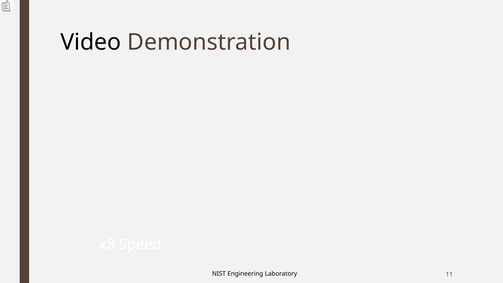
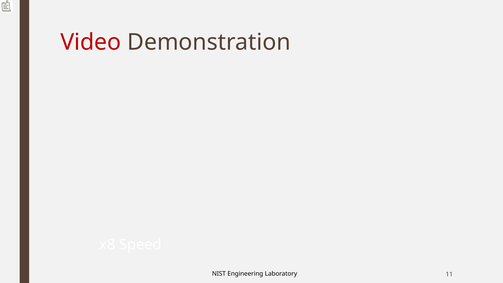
Video colour: black -> red
